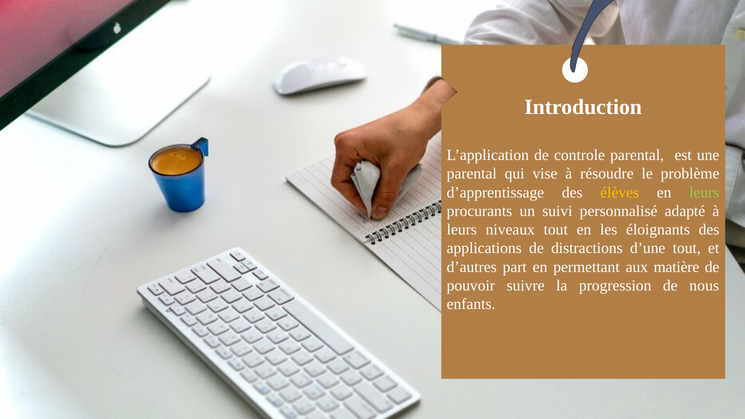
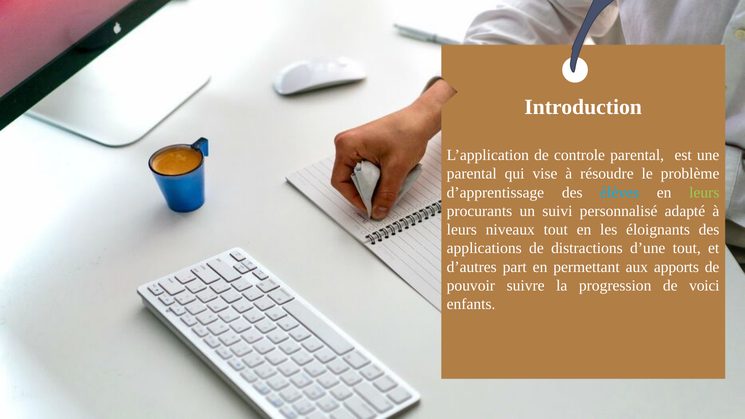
élèves colour: yellow -> light blue
matière: matière -> apports
nous: nous -> voici
